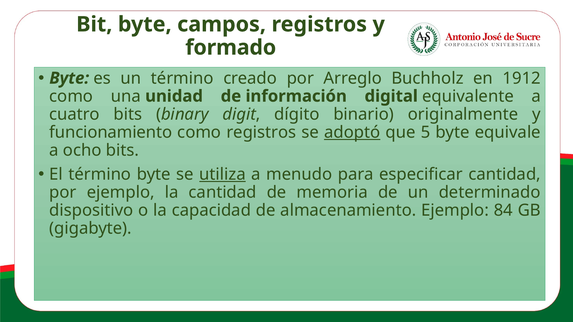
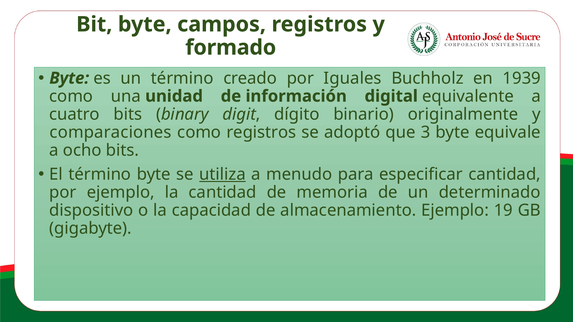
Arreglo: Arreglo -> Iguales
1912: 1912 -> 1939
funcionamiento: funcionamiento -> comparaciones
adoptó underline: present -> none
5: 5 -> 3
84: 84 -> 19
